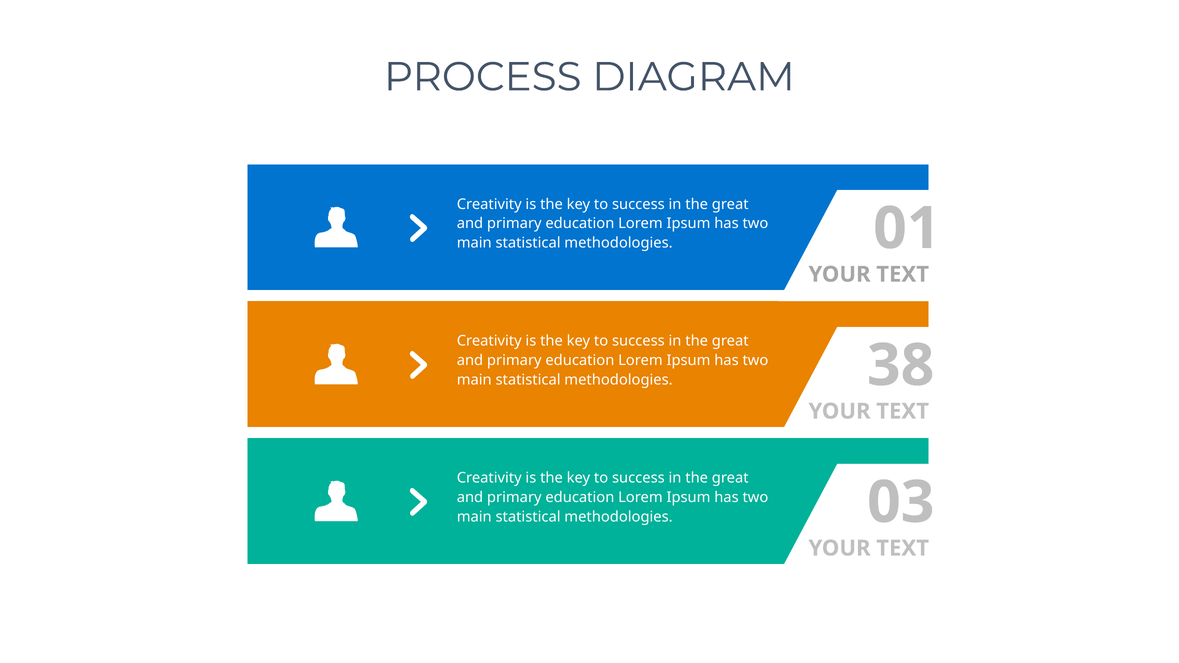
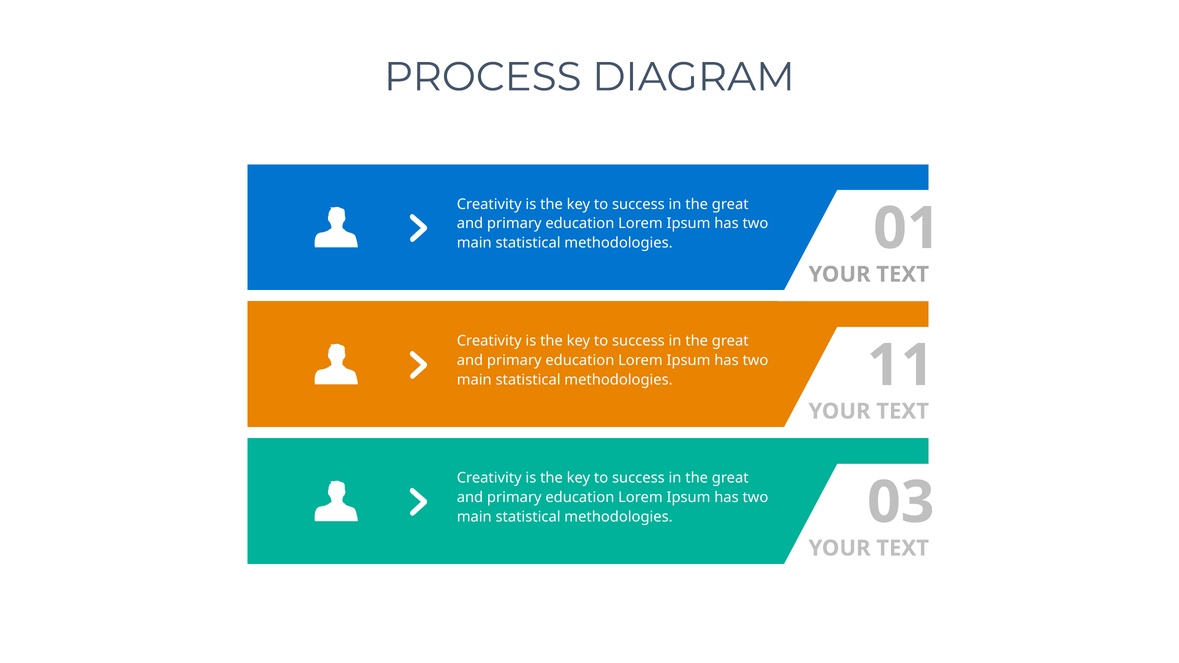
38: 38 -> 11
